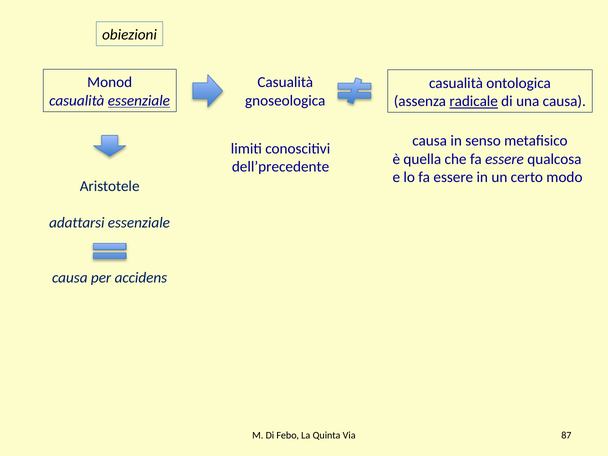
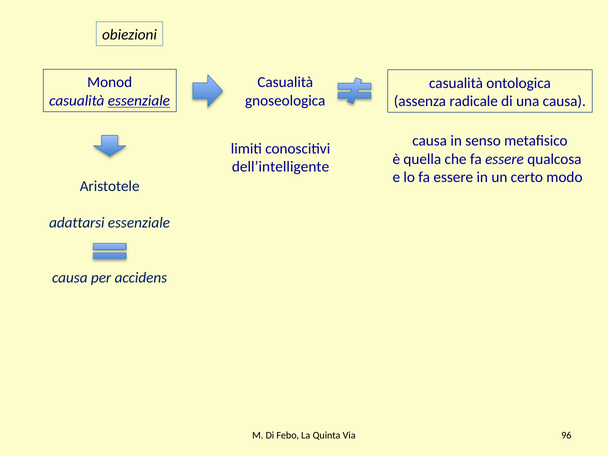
radicale underline: present -> none
dell’precedente: dell’precedente -> dell’intelligente
87: 87 -> 96
